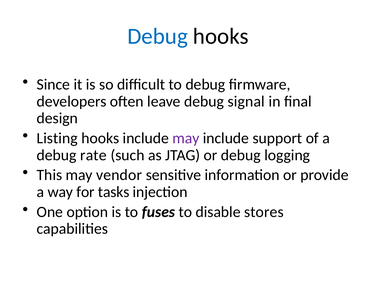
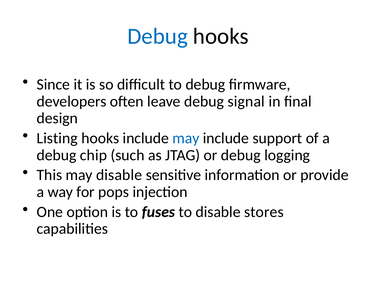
may at (186, 138) colour: purple -> blue
rate: rate -> chip
may vendor: vendor -> disable
tasks: tasks -> pops
